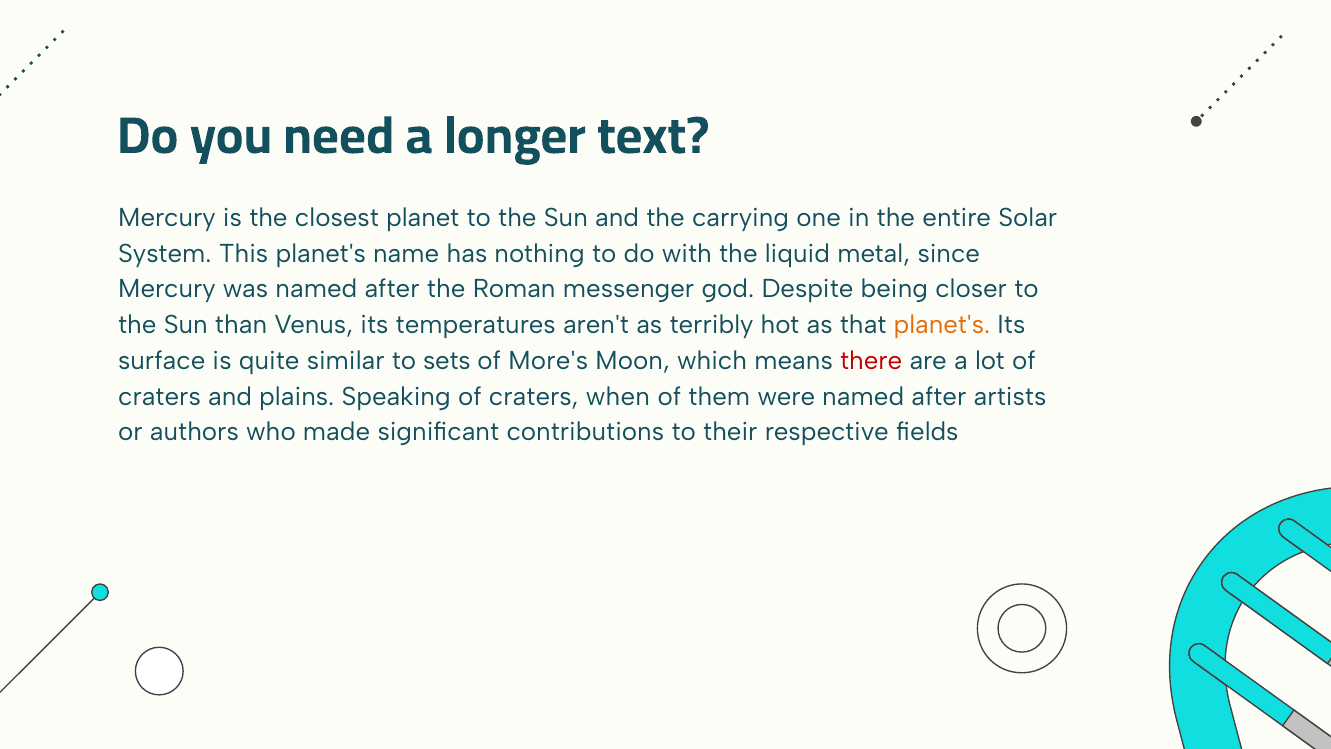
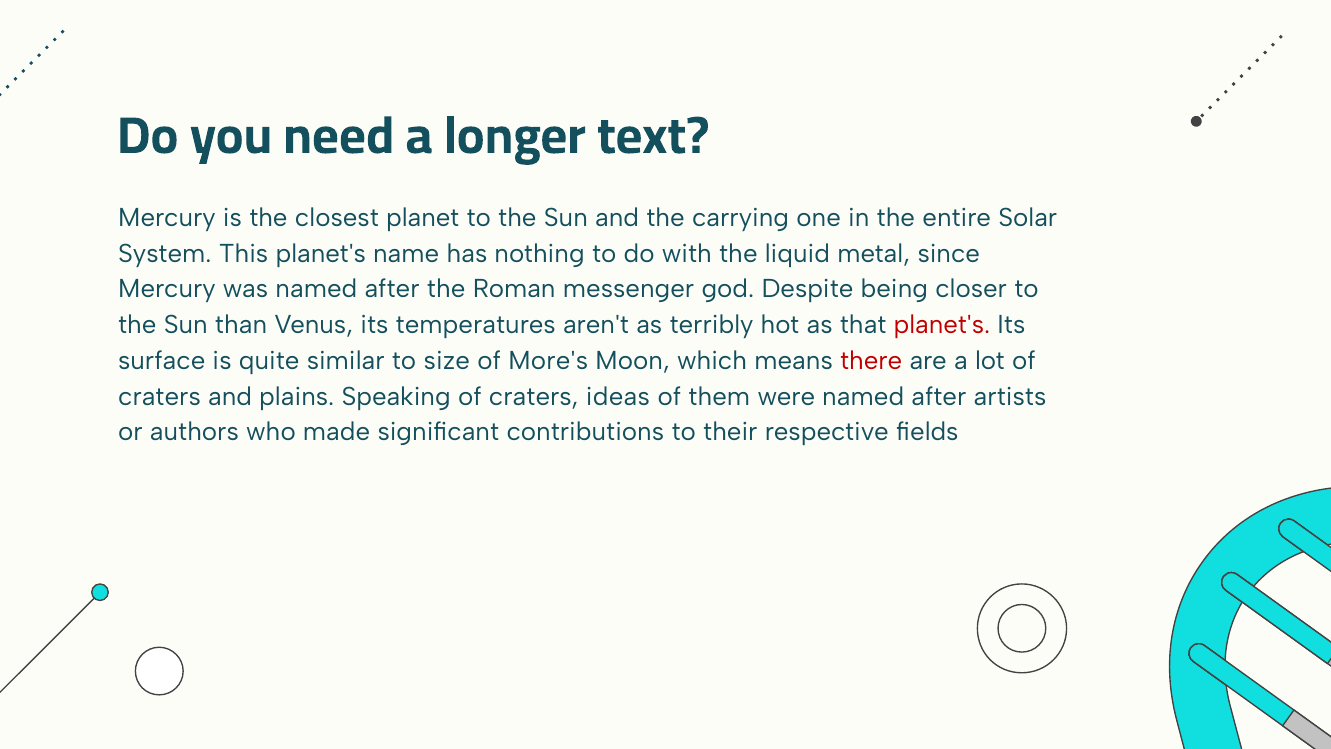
planet's at (942, 325) colour: orange -> red
sets: sets -> size
when: when -> ideas
